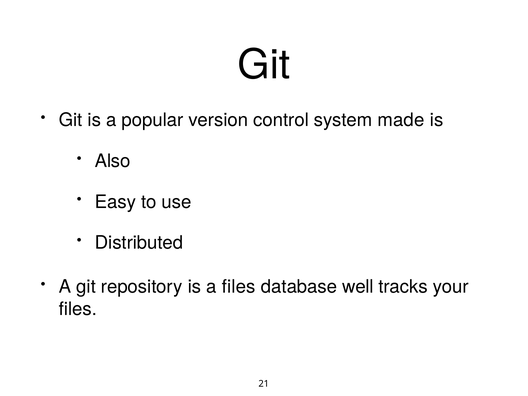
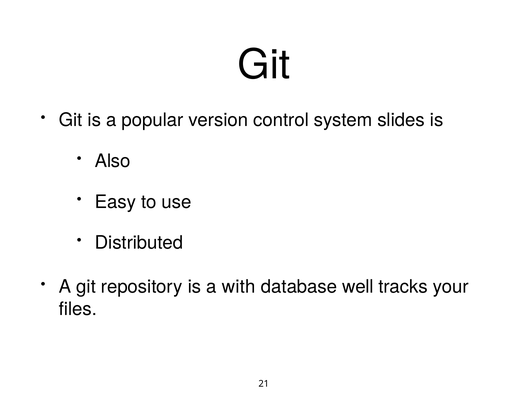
made: made -> slides
a files: files -> with
